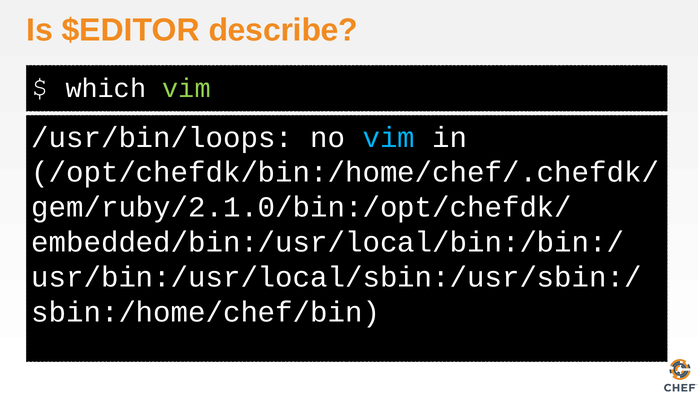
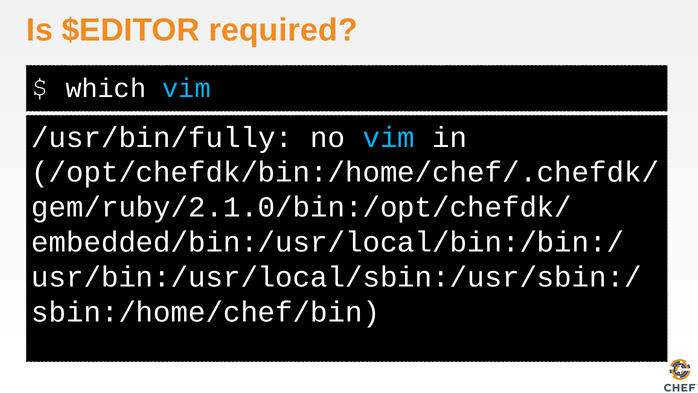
describe: describe -> required
vim at (186, 88) colour: light green -> light blue
/usr/bin/loops: /usr/bin/loops -> /usr/bin/fully
